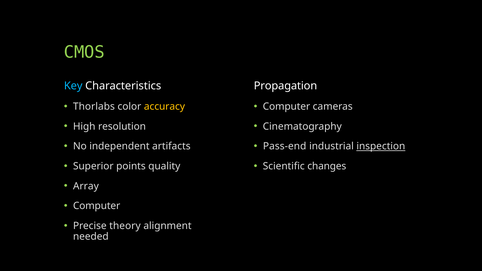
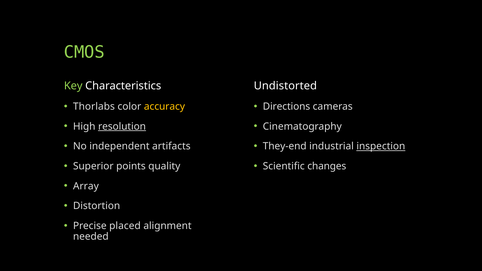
Key colour: light blue -> light green
Propagation: Propagation -> Undistorted
Computer at (286, 107): Computer -> Directions
resolution underline: none -> present
Pass-end: Pass-end -> They-end
Computer at (97, 206): Computer -> Distortion
theory: theory -> placed
